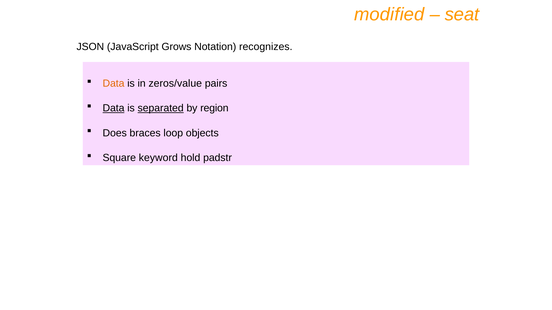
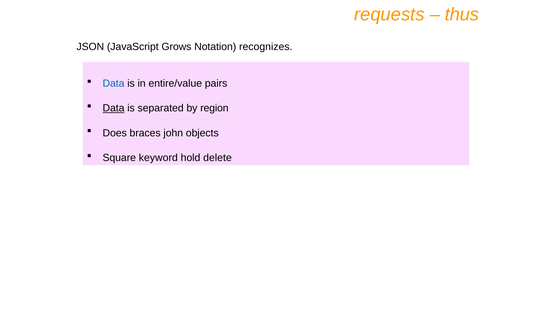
modified: modified -> requests
seat: seat -> thus
Data at (114, 83) colour: orange -> blue
zeros/value: zeros/value -> entire/value
separated underline: present -> none
loop: loop -> john
padstr: padstr -> delete
